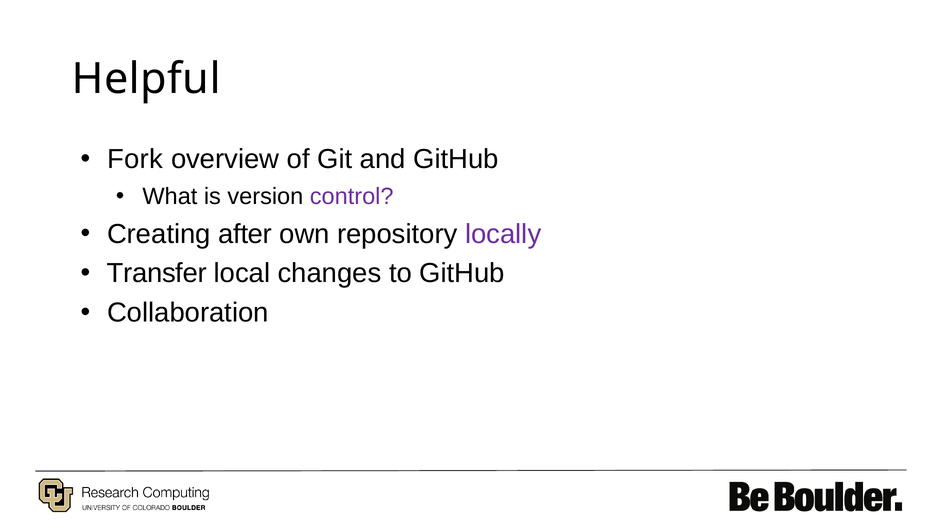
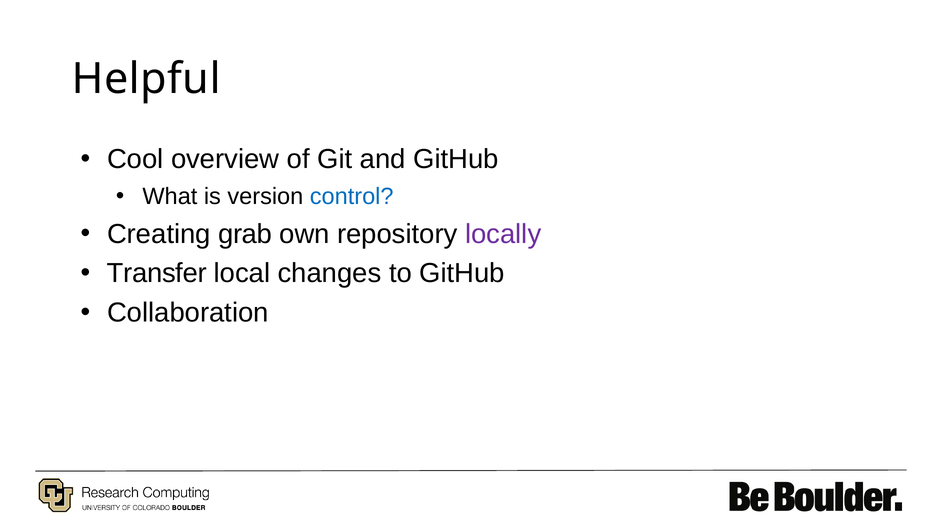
Fork: Fork -> Cool
control colour: purple -> blue
after: after -> grab
